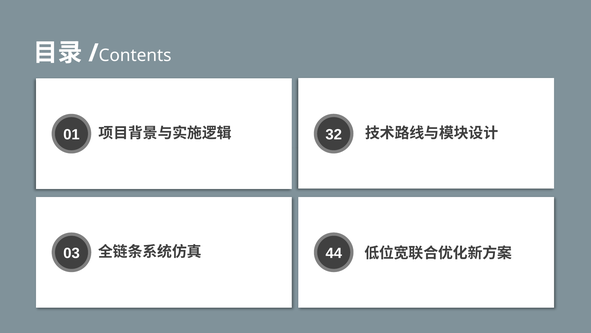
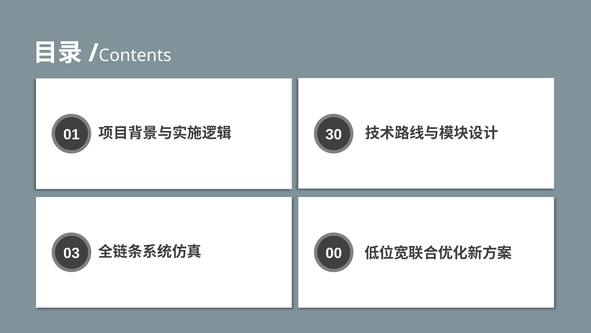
32: 32 -> 30
44: 44 -> 00
